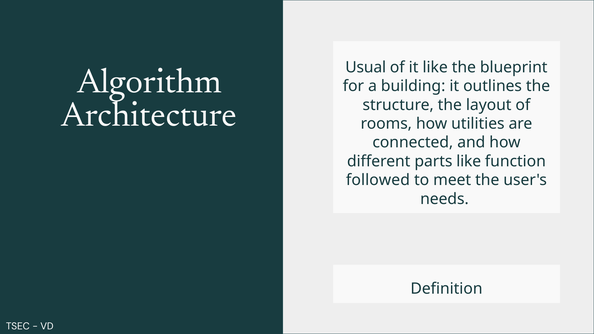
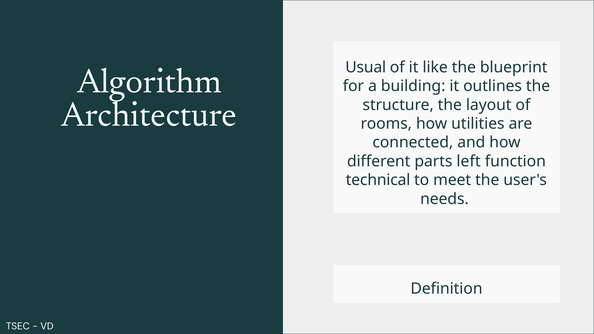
parts like: like -> left
followed: followed -> technical
